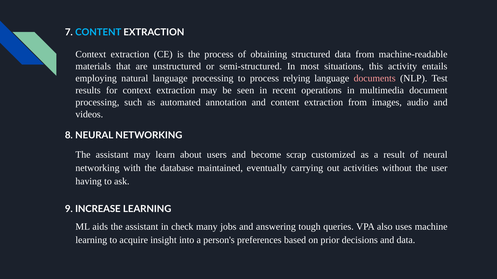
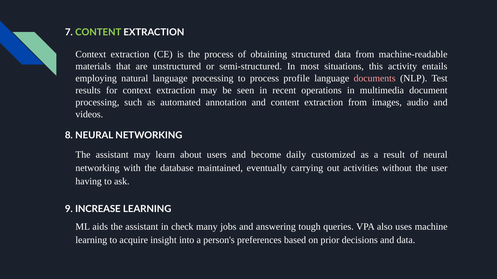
CONTENT at (98, 32) colour: light blue -> light green
relying: relying -> profile
scrap: scrap -> daily
